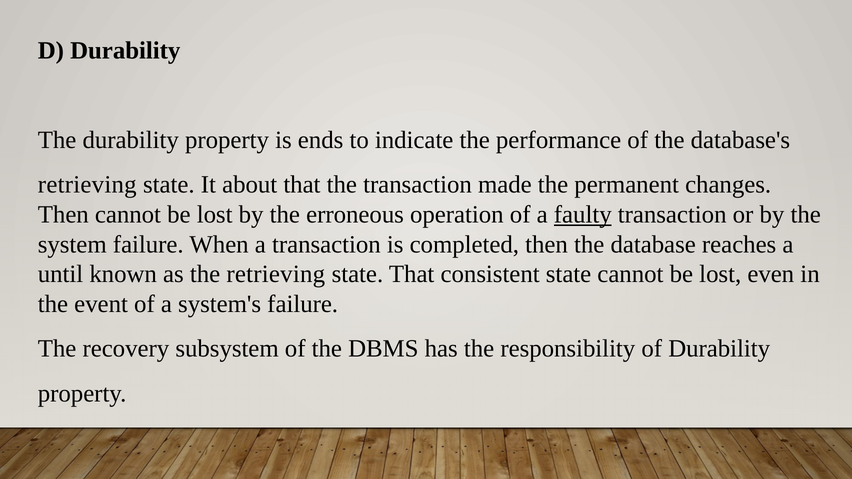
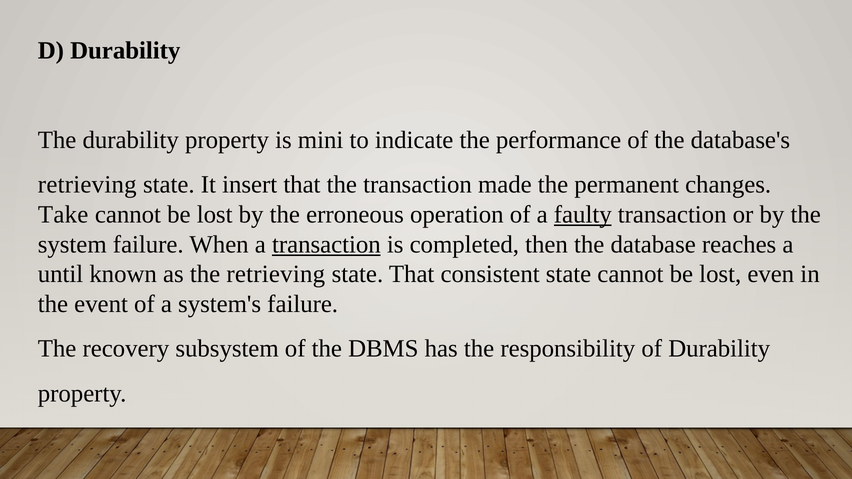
ends: ends -> mini
about: about -> insert
Then at (63, 215): Then -> Take
transaction at (326, 244) underline: none -> present
